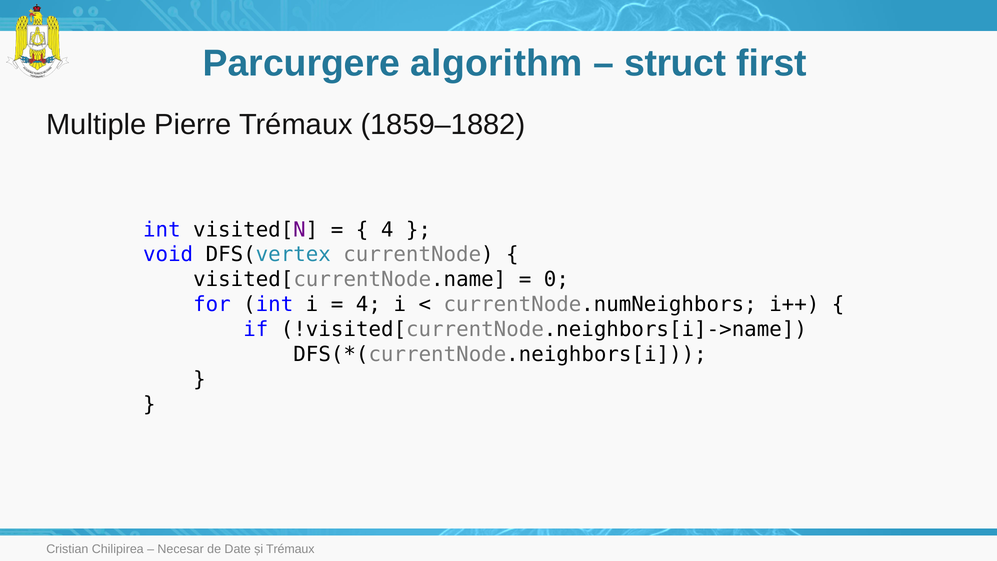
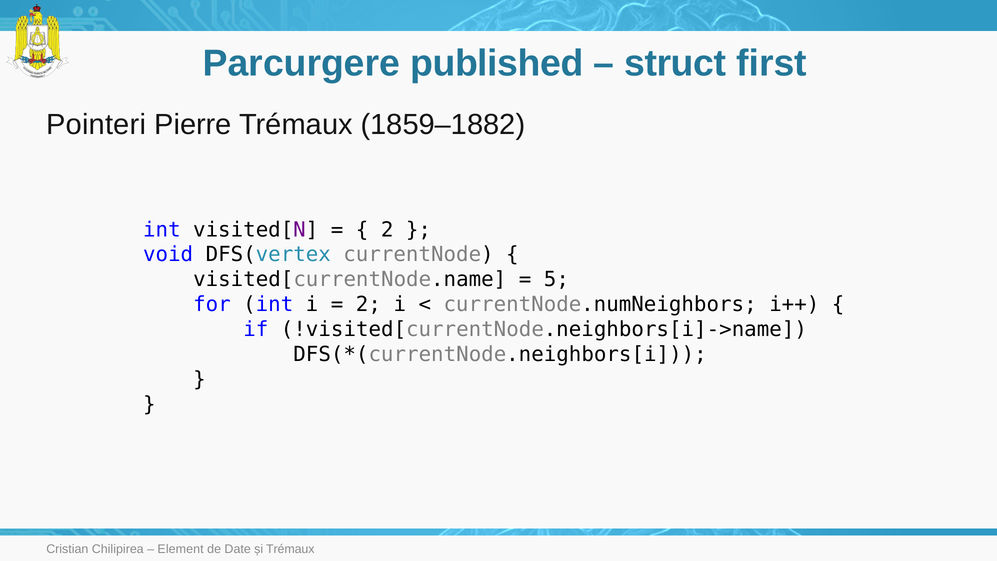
algorithm: algorithm -> published
Multiple: Multiple -> Pointeri
4 at (387, 230): 4 -> 2
0: 0 -> 5
4 at (368, 304): 4 -> 2
Necesar: Necesar -> Element
